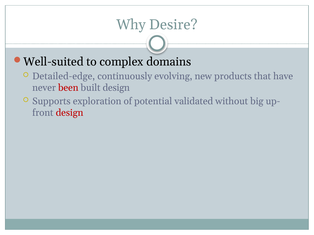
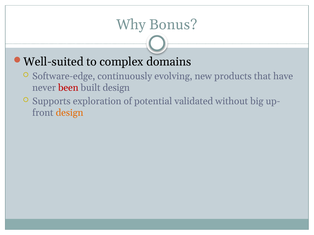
Desire: Desire -> Bonus
Detailed-edge: Detailed-edge -> Software-edge
design at (70, 113) colour: red -> orange
